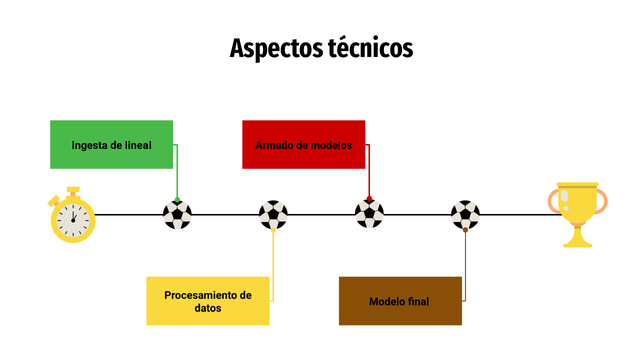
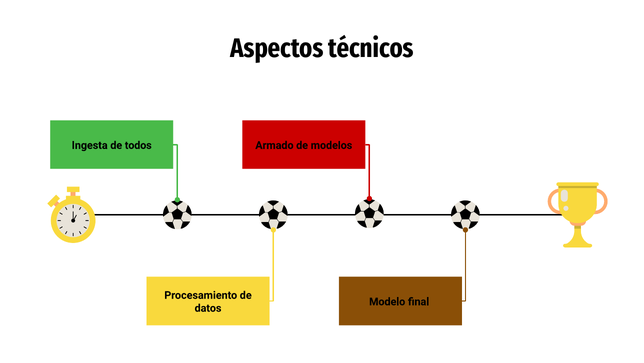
lineal: lineal -> todos
